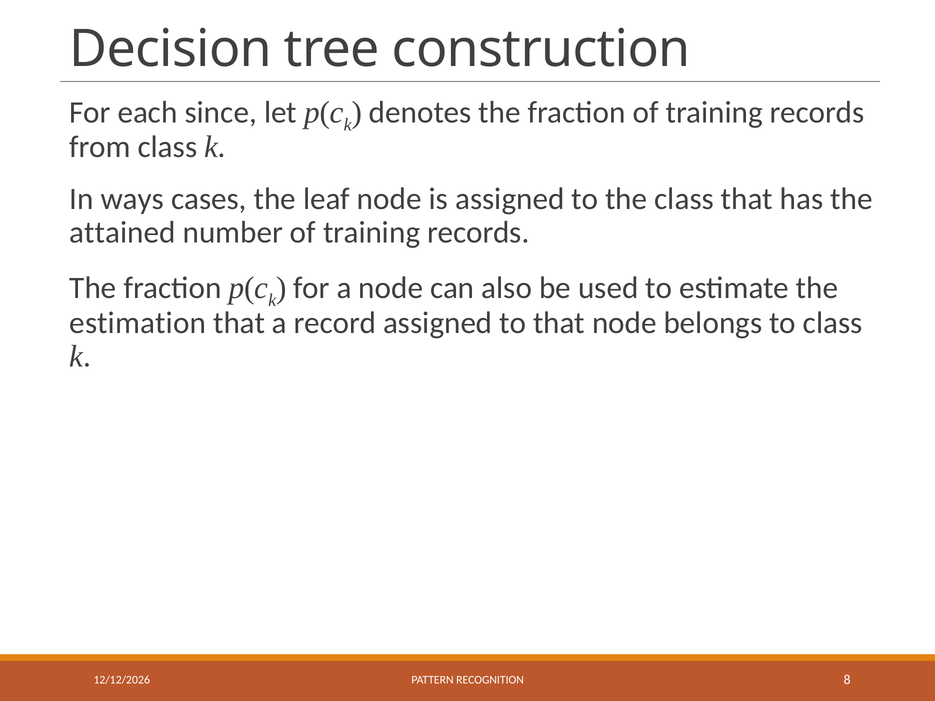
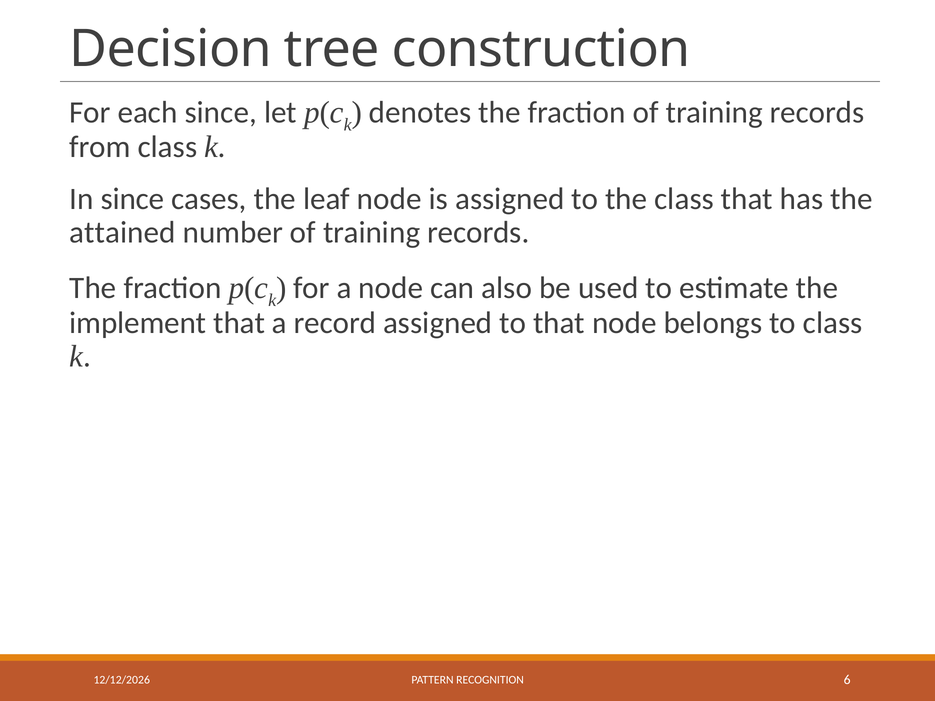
In ways: ways -> since
estimation: estimation -> implement
8: 8 -> 6
